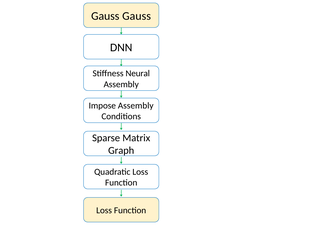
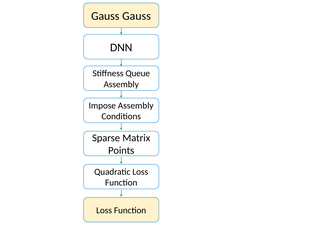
Neural: Neural -> Queue
Graph: Graph -> Points
